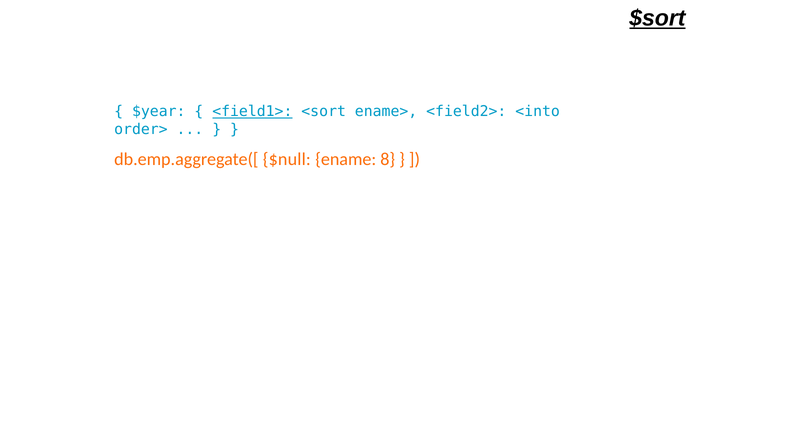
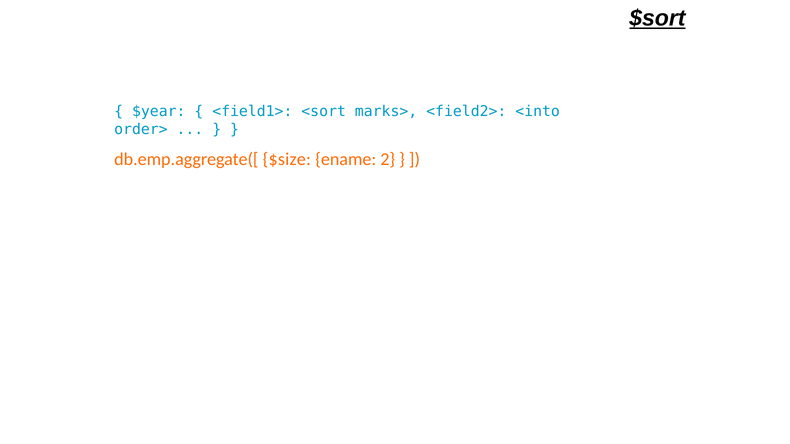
<field1> underline: present -> none
ename>: ename> -> marks>
$null: $null -> $size
8: 8 -> 2
